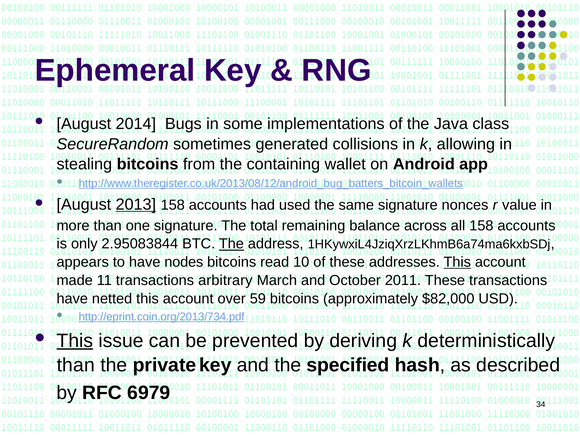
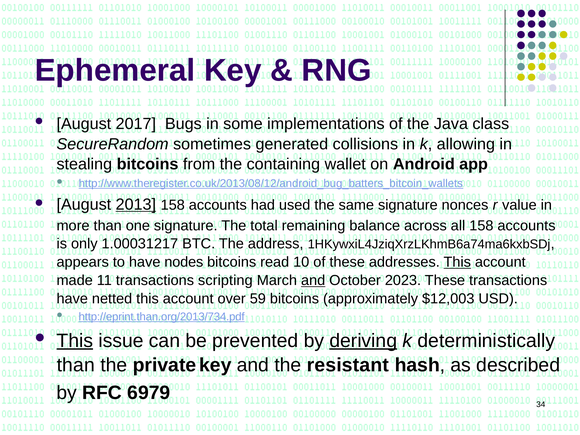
2014: 2014 -> 2017
2.95083844: 2.95083844 -> 1.00031217
The at (231, 244) underline: present -> none
arbitrary: arbitrary -> scripting
and at (313, 280) underline: none -> present
2011: 2011 -> 2023
$82,000: $82,000 -> $12,003
http://eprint.coin.org/2013/734.pdf: http://eprint.coin.org/2013/734.pdf -> http://eprint.than.org/2013/734.pdf
deriving underline: none -> present
specified: specified -> resistant
